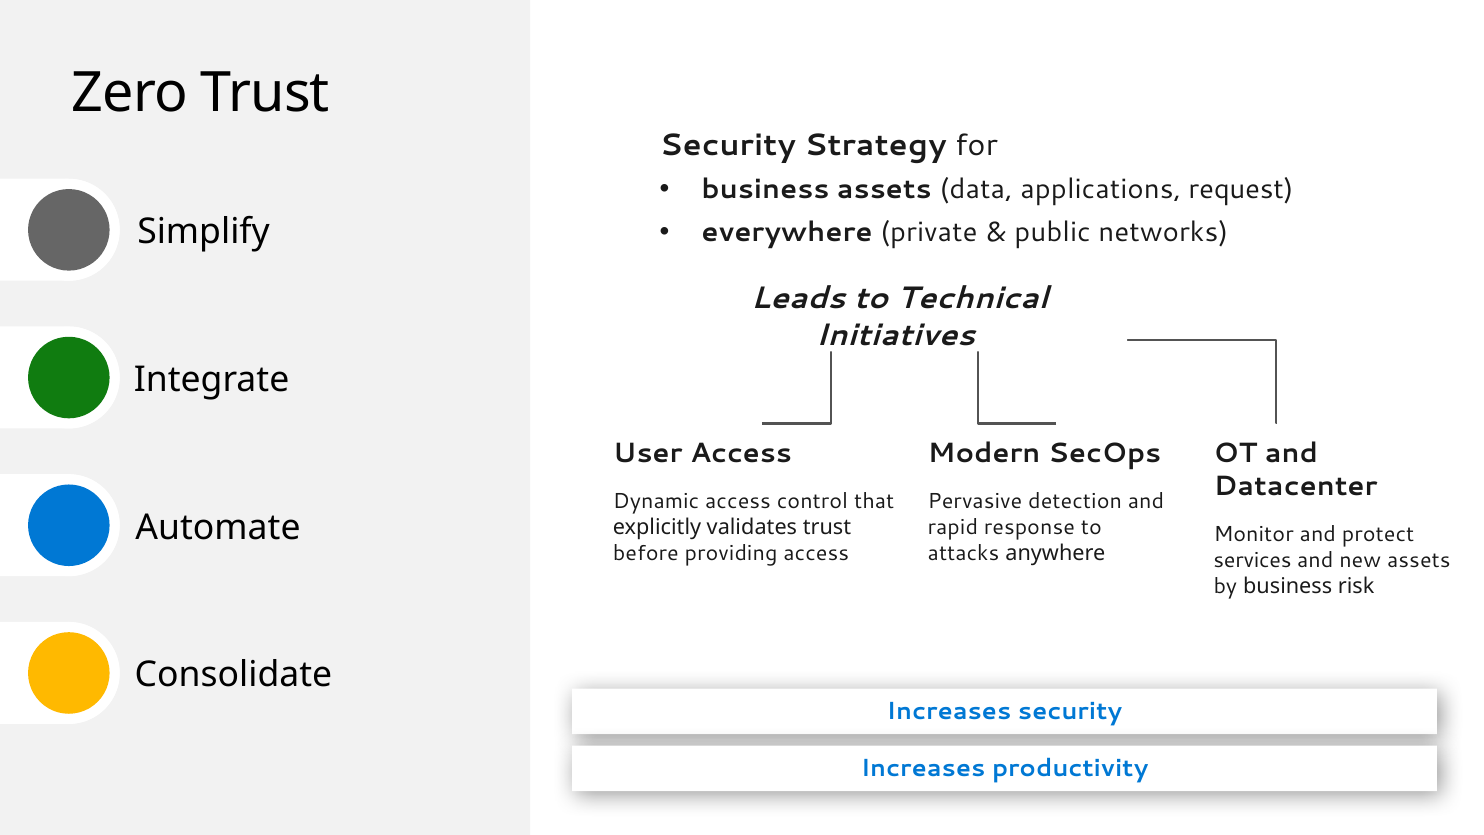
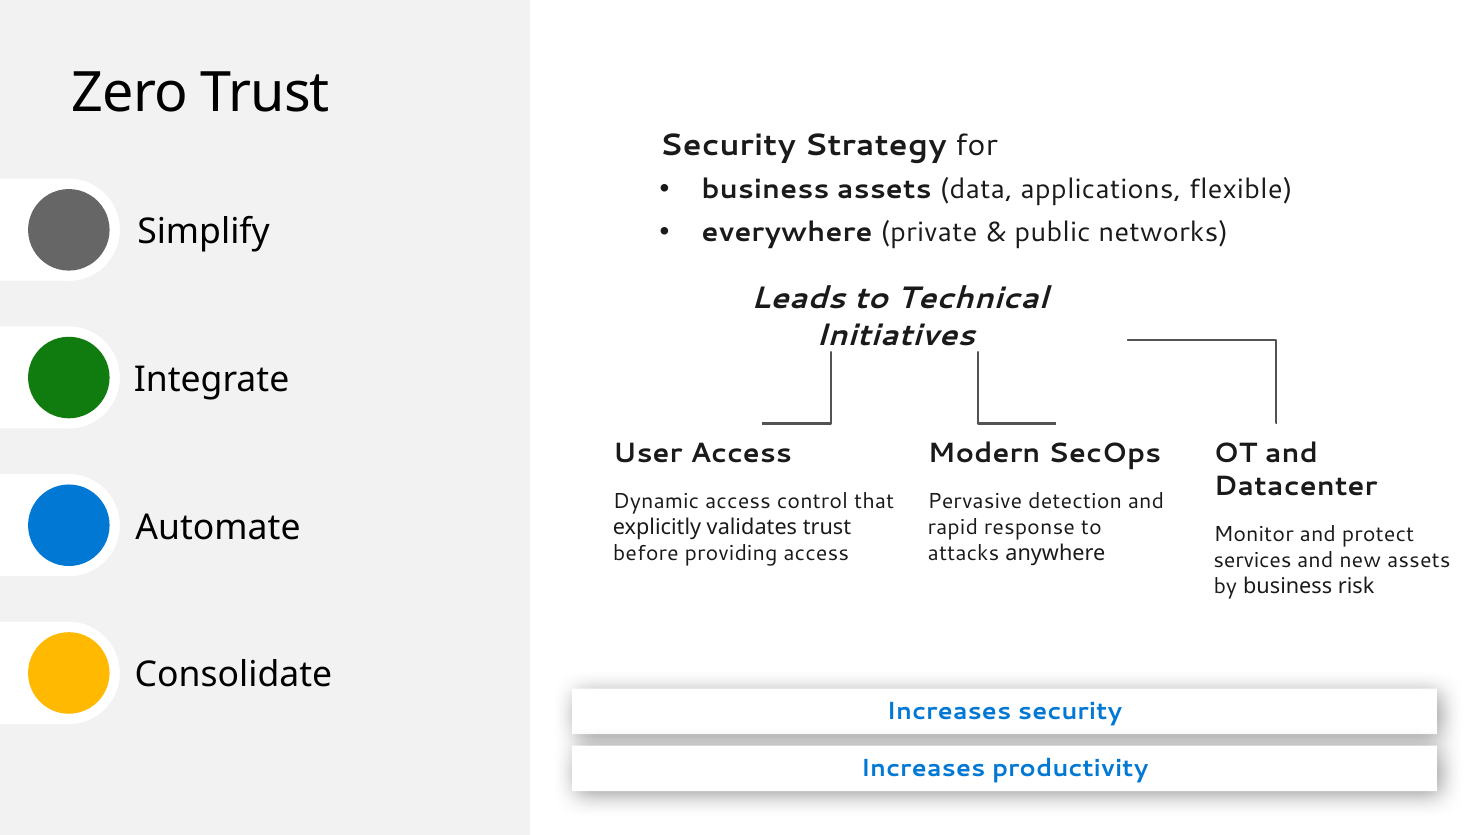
request: request -> flexible
